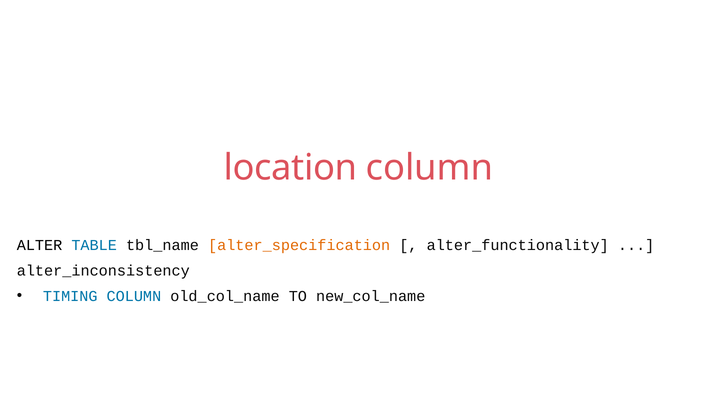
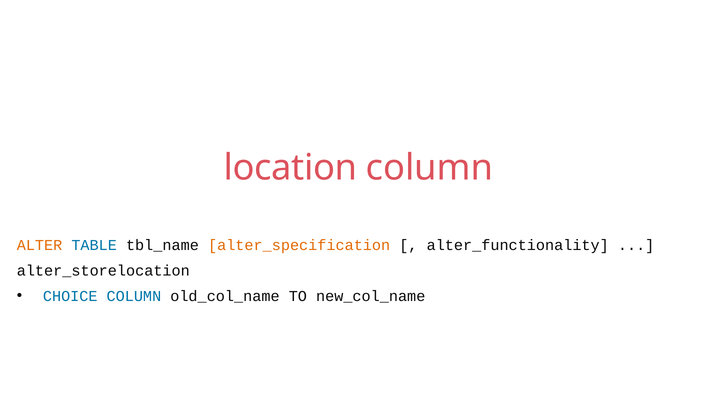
ALTER colour: black -> orange
alter_inconsistency: alter_inconsistency -> alter_storelocation
TIMING: TIMING -> CHOICE
